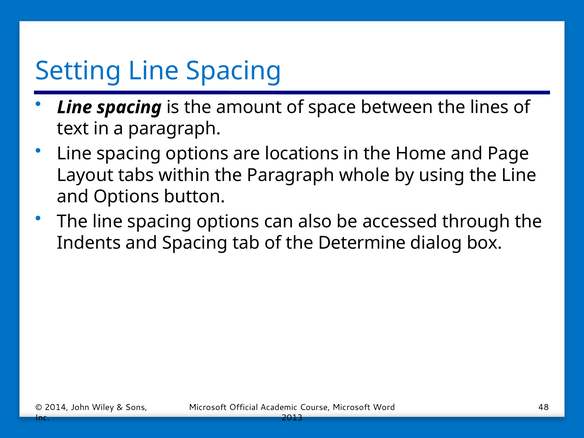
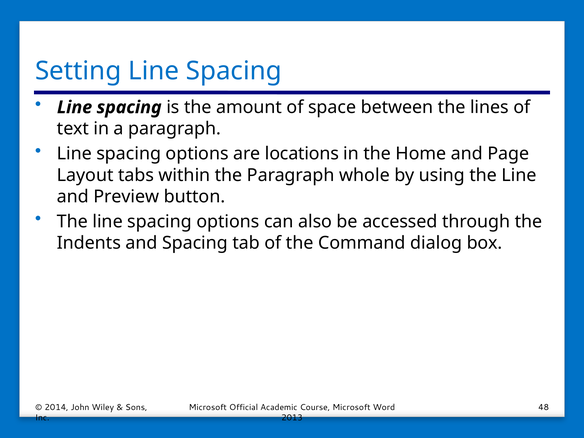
and Options: Options -> Preview
Determine: Determine -> Command
